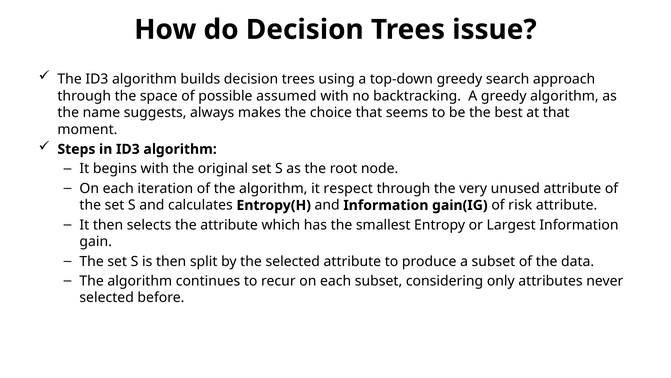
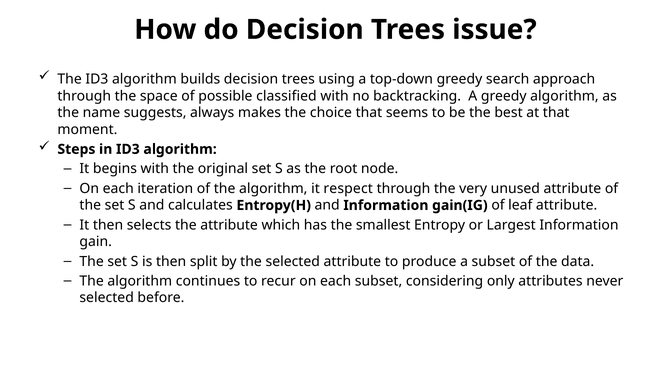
assumed: assumed -> classified
risk: risk -> leaf
